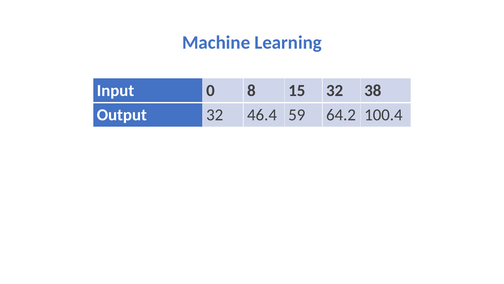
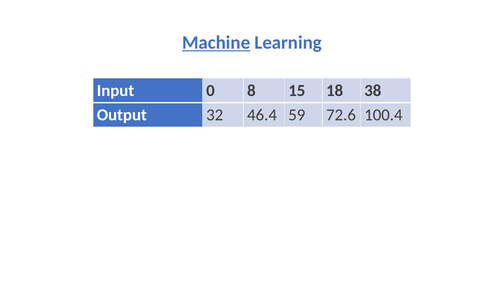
Machine underline: none -> present
15 32: 32 -> 18
64.2: 64.2 -> 72.6
